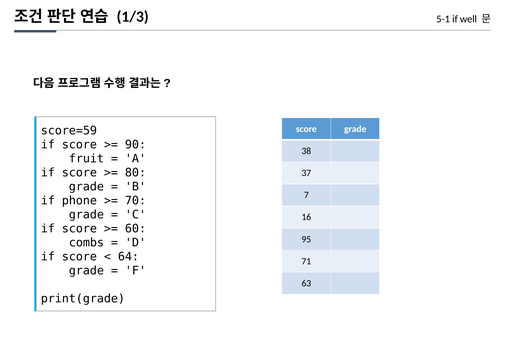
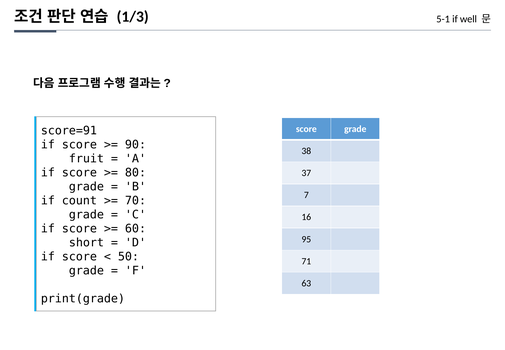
score=59: score=59 -> score=91
phone: phone -> count
combs: combs -> short
64: 64 -> 50
